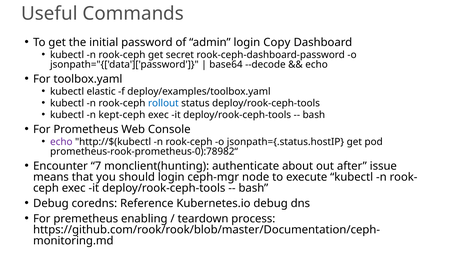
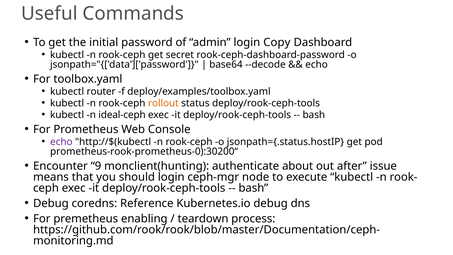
elastic: elastic -> router
rollout colour: blue -> orange
kept-ceph: kept-ceph -> ideal-ceph
prometheus-rook-prometheus-0):78982“: prometheus-rook-prometheus-0):78982“ -> prometheus-rook-prometheus-0):30200“
7: 7 -> 9
